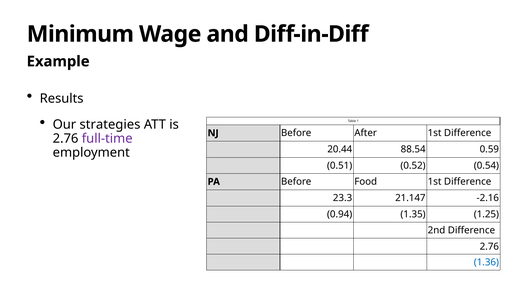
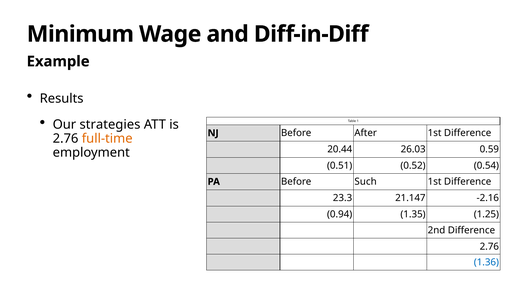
full-time colour: purple -> orange
88.54: 88.54 -> 26.03
Food: Food -> Such
